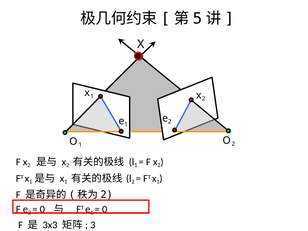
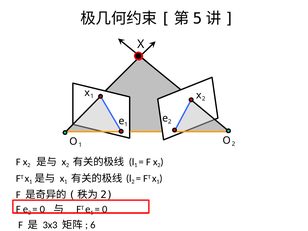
3: 3 -> 6
